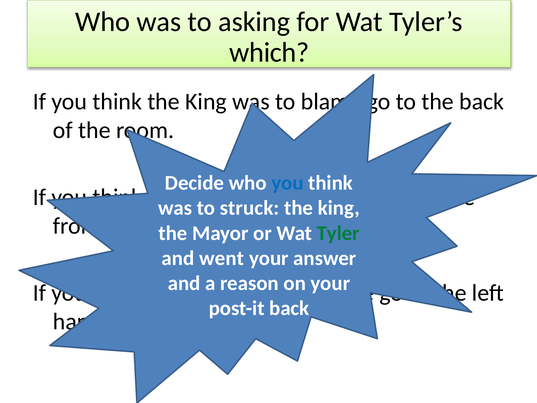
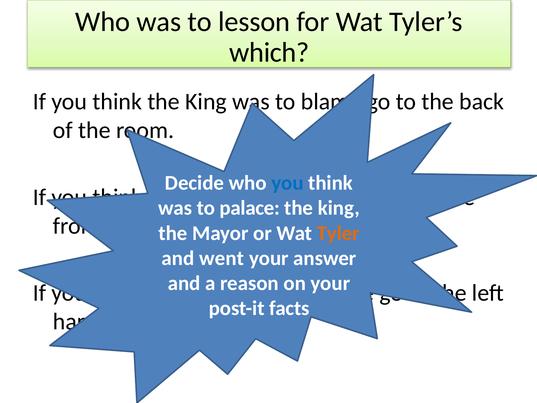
asking: asking -> lesson
struck: struck -> palace
Tyler at (338, 233) colour: green -> orange
back at (289, 308): back -> facts
